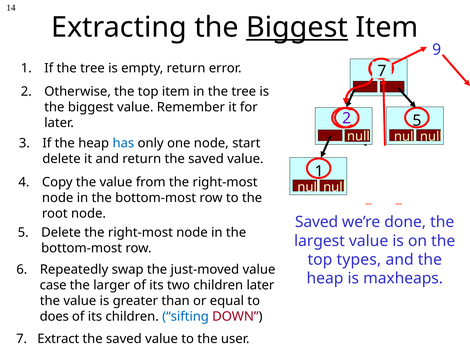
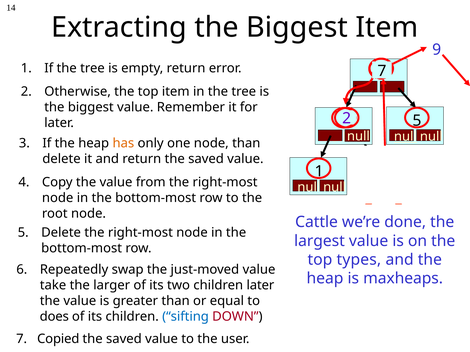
Biggest at (297, 27) underline: present -> none
has colour: blue -> orange
node start: start -> than
Saved at (317, 222): Saved -> Cattle
case: case -> take
Extract: Extract -> Copied
